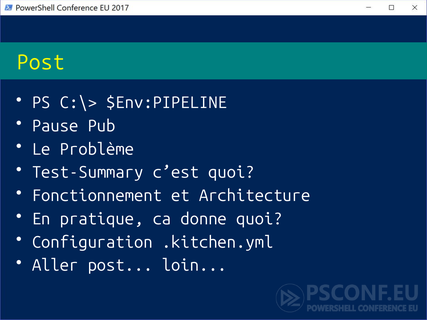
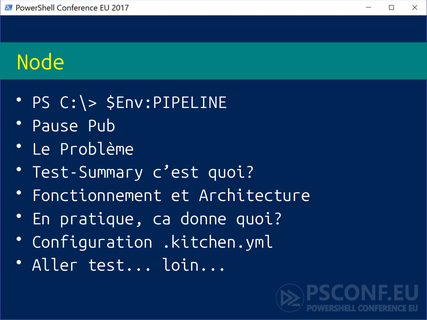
Post at (41, 62): Post -> Node
Aller post: post -> test
